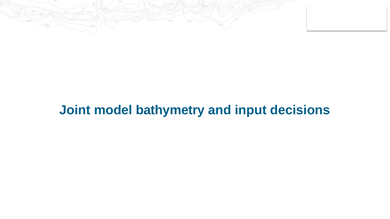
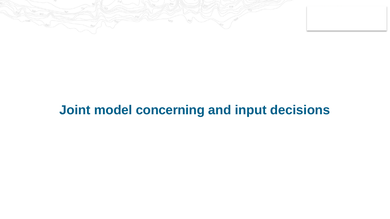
bathymetry: bathymetry -> concerning
